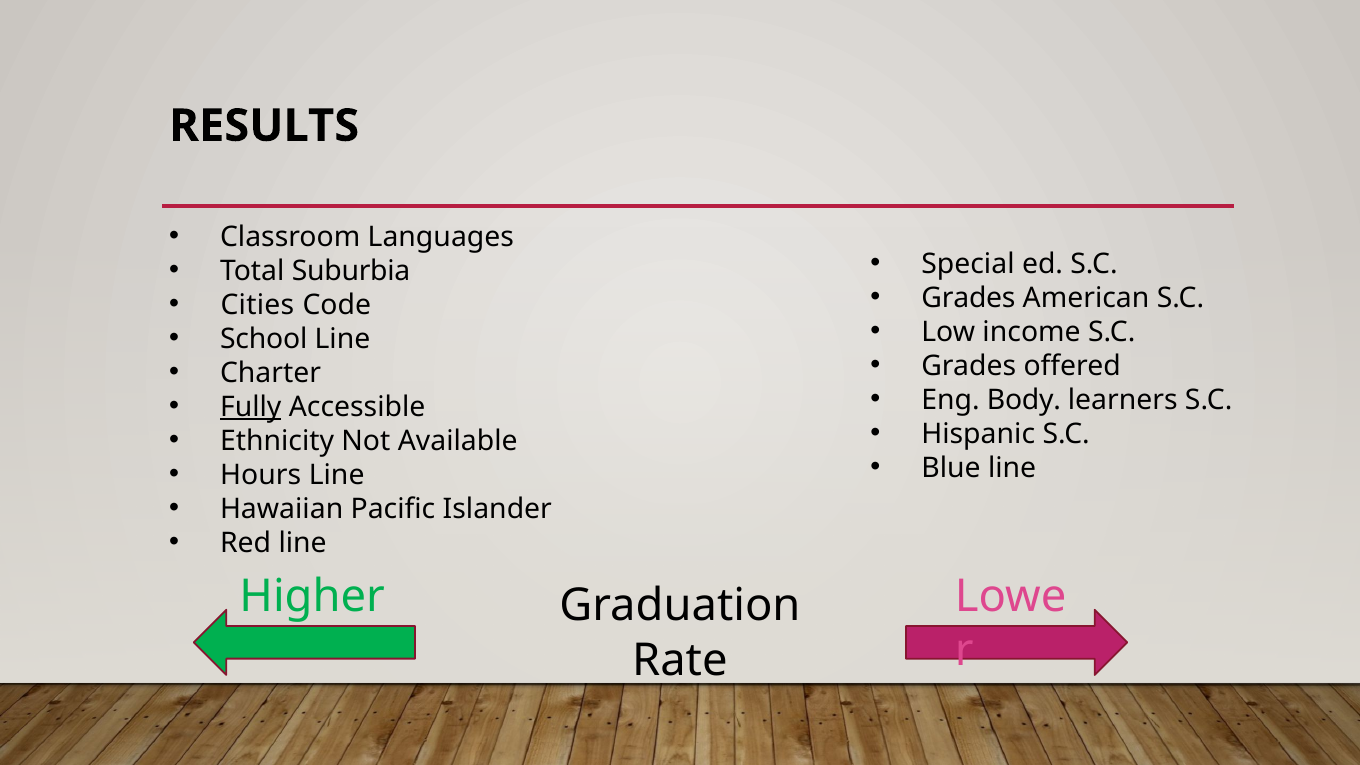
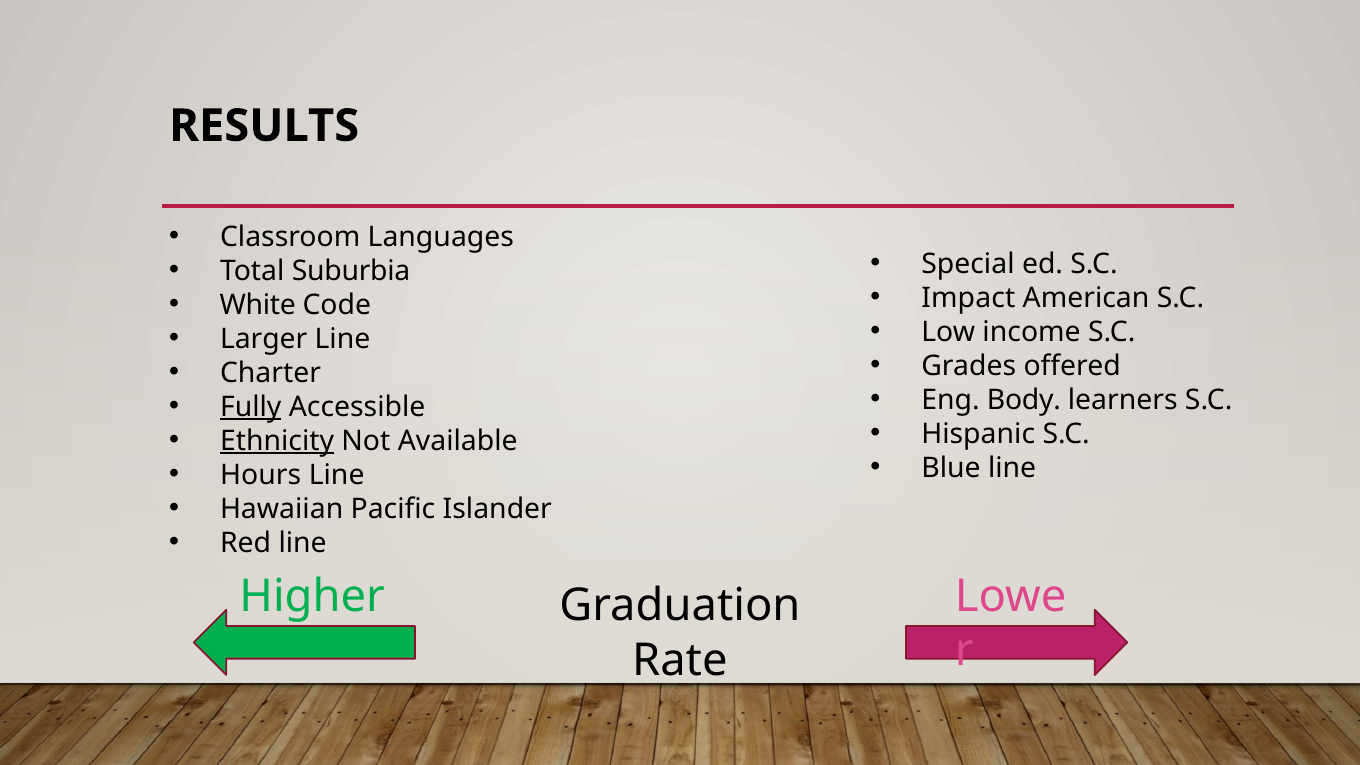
Grades at (968, 298): Grades -> Impact
Cities: Cities -> White
School: School -> Larger
Ethnicity underline: none -> present
